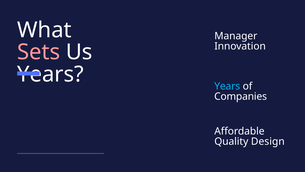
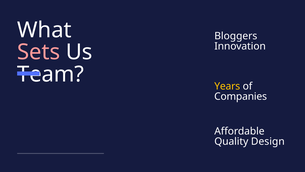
Manager: Manager -> Bloggers
Years at (50, 74): Years -> Team
Years at (227, 86) colour: light blue -> yellow
